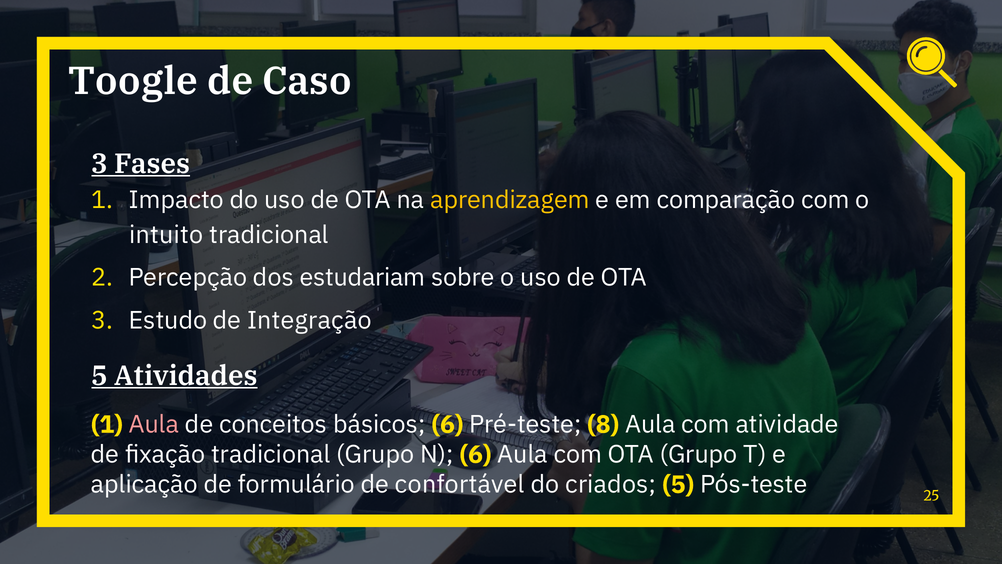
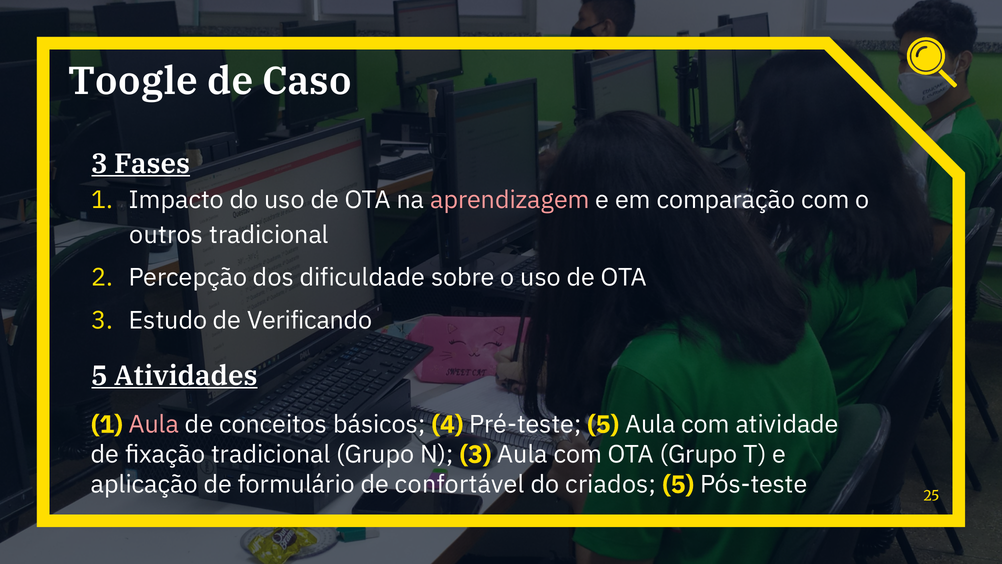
aprendizagem colour: yellow -> pink
intuito: intuito -> outros
estudariam: estudariam -> dificuldade
Integração: Integração -> Verificando
básicos 6: 6 -> 4
Pré-teste 8: 8 -> 5
N 6: 6 -> 3
